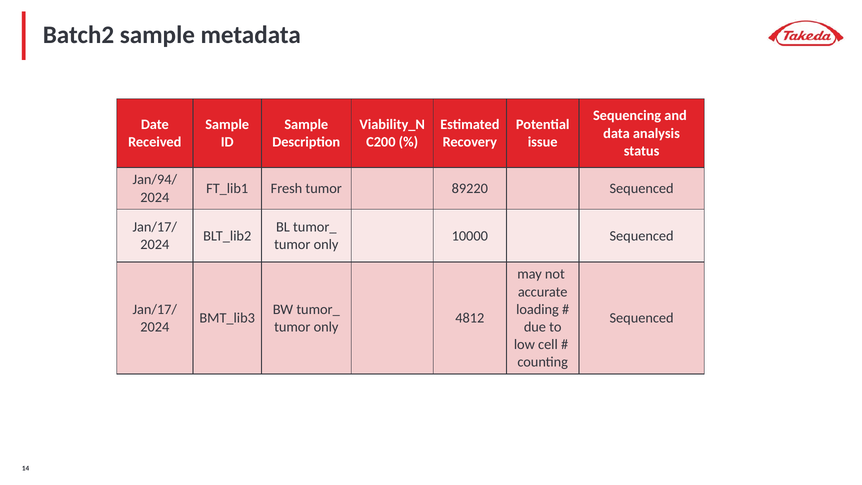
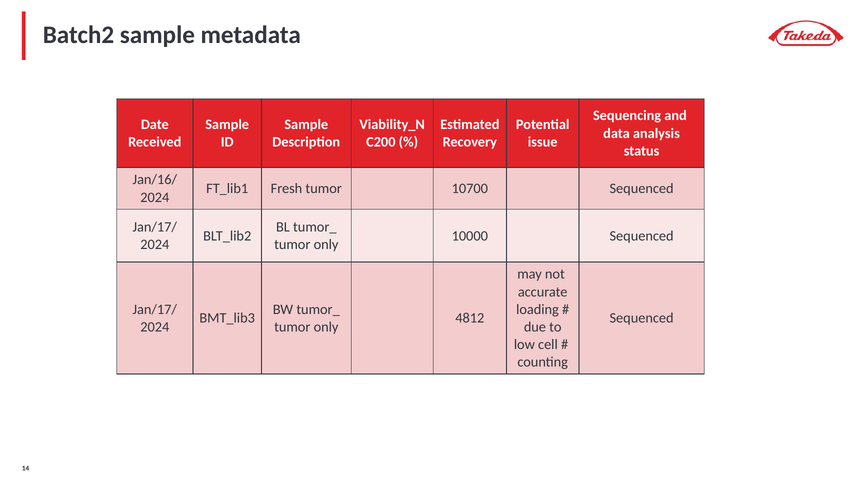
Jan/94/: Jan/94/ -> Jan/16/
89220: 89220 -> 10700
